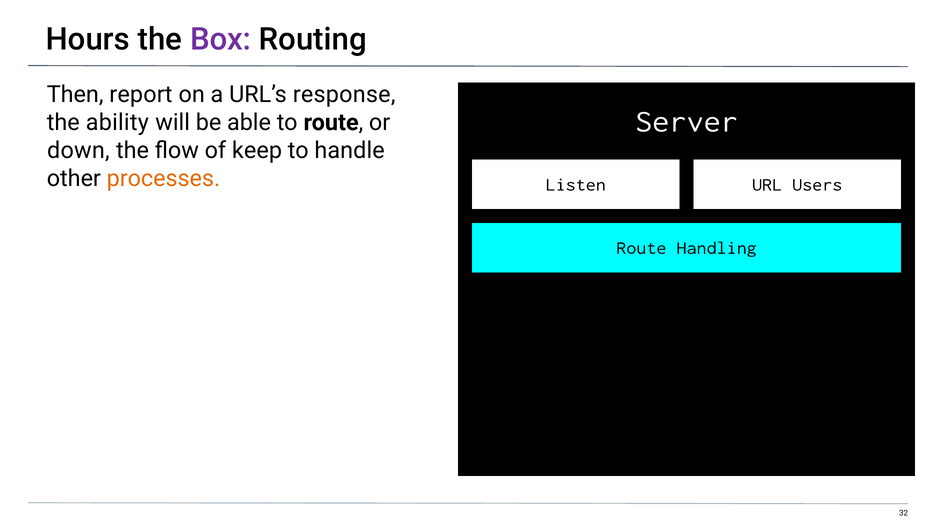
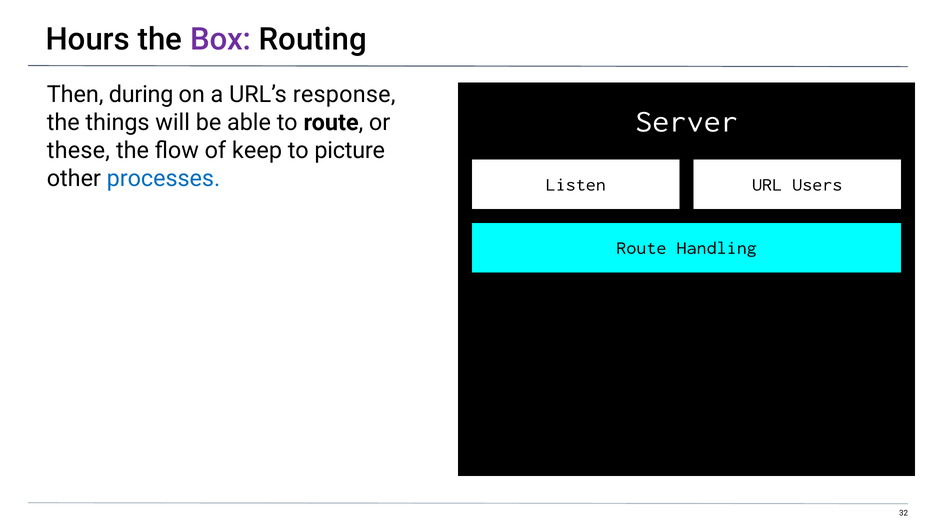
report: report -> during
ability: ability -> things
down: down -> these
handle: handle -> picture
processes colour: orange -> blue
